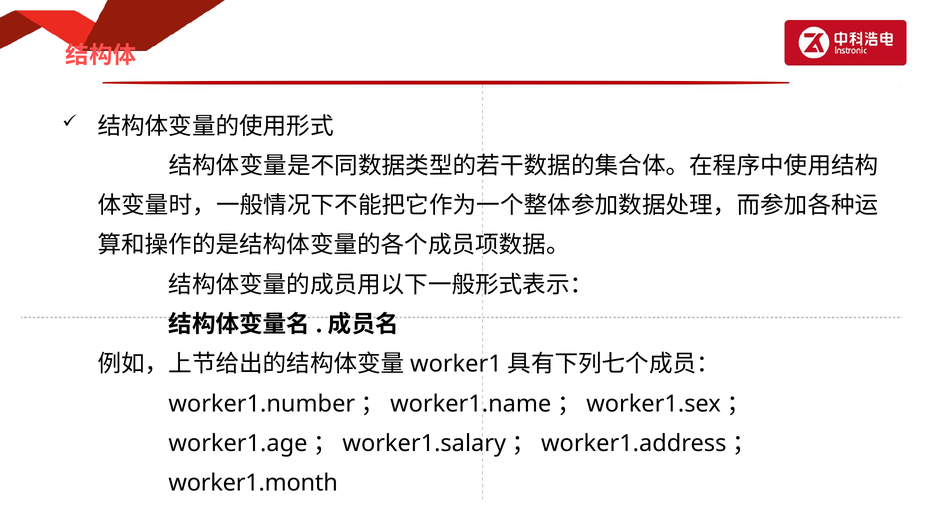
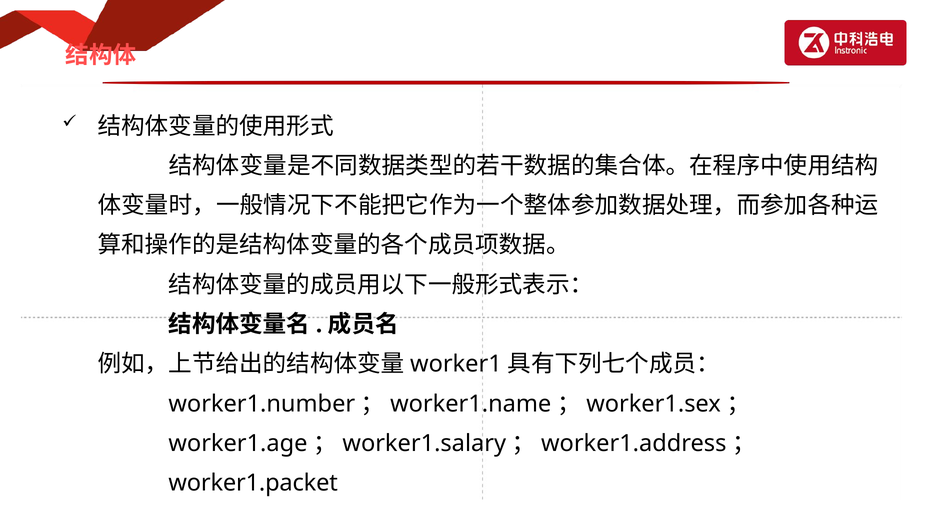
worker1.month: worker1.month -> worker1.packet
